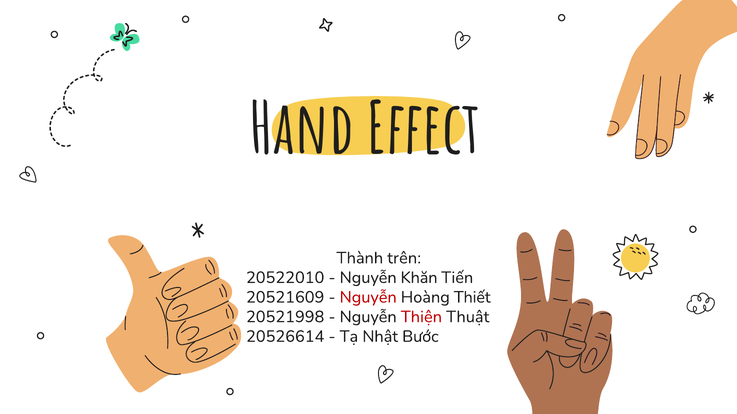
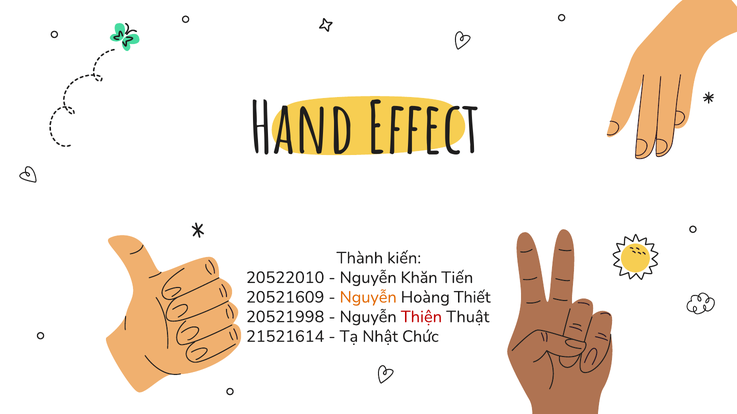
trên: trên -> kiến
Nguyễn at (368, 298) colour: red -> orange
20526614: 20526614 -> 21521614
Bước: Bước -> Chức
